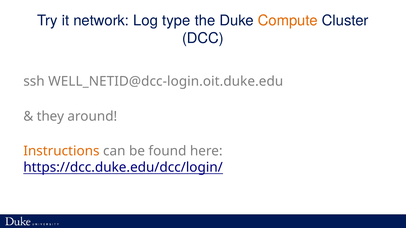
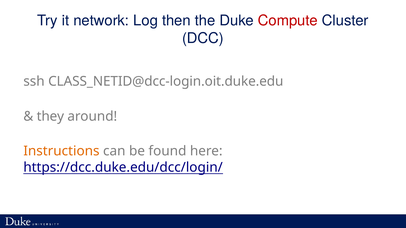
type: type -> then
Compute colour: orange -> red
WELL_NETID@dcc-login.oit.duke.edu: WELL_NETID@dcc-login.oit.duke.edu -> CLASS_NETID@dcc-login.oit.duke.edu
